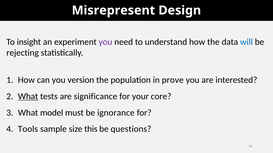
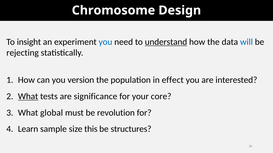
Misrepresent: Misrepresent -> Chromosome
you at (105, 42) colour: purple -> blue
understand underline: none -> present
prove: prove -> effect
model: model -> global
ignorance: ignorance -> revolution
Tools: Tools -> Learn
questions: questions -> structures
